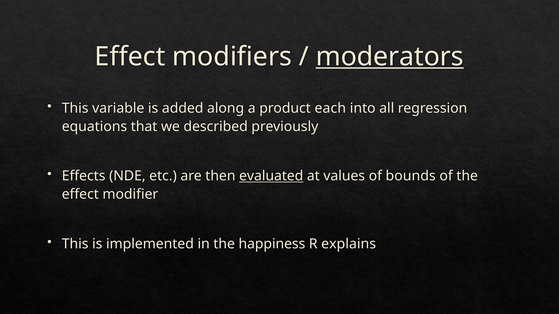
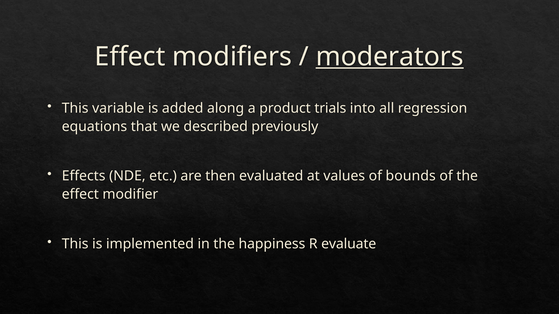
each: each -> trials
evaluated underline: present -> none
explains: explains -> evaluate
